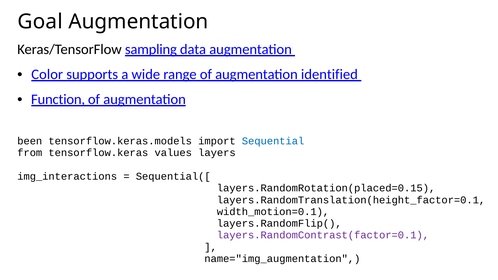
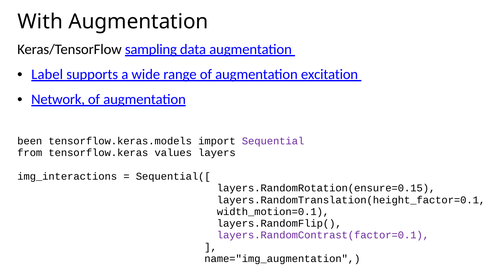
Goal: Goal -> With
Color: Color -> Label
identified: identified -> excitation
Function: Function -> Network
Sequential colour: blue -> purple
layers.RandomRotation(placed=0.15: layers.RandomRotation(placed=0.15 -> layers.RandomRotation(ensure=0.15
